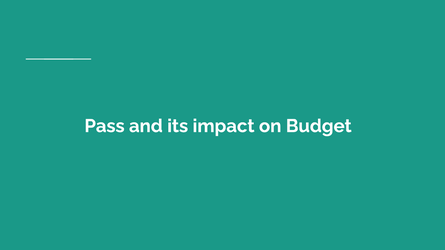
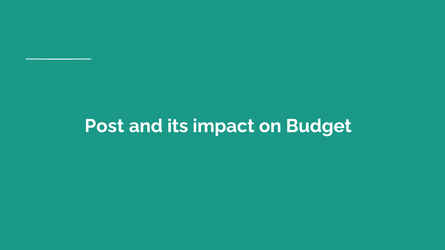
Pass: Pass -> Post
